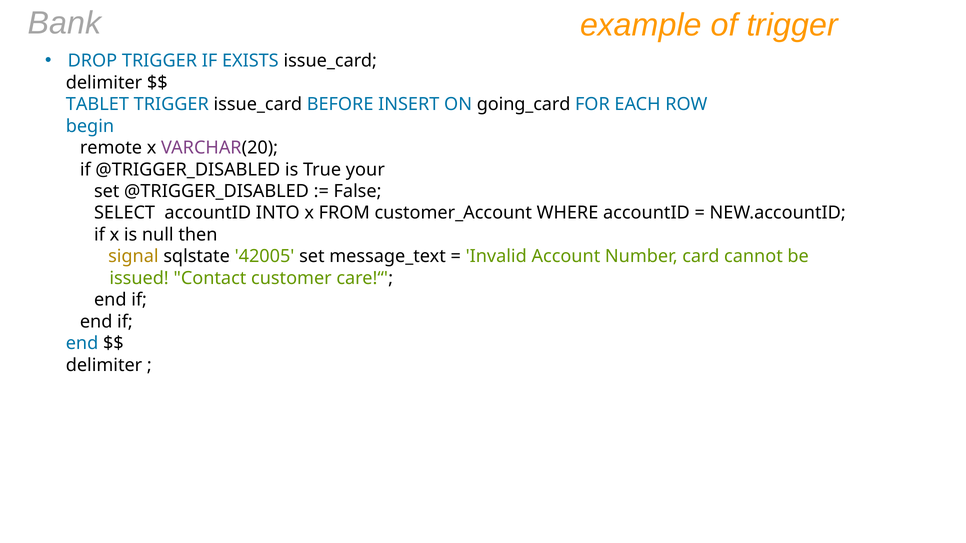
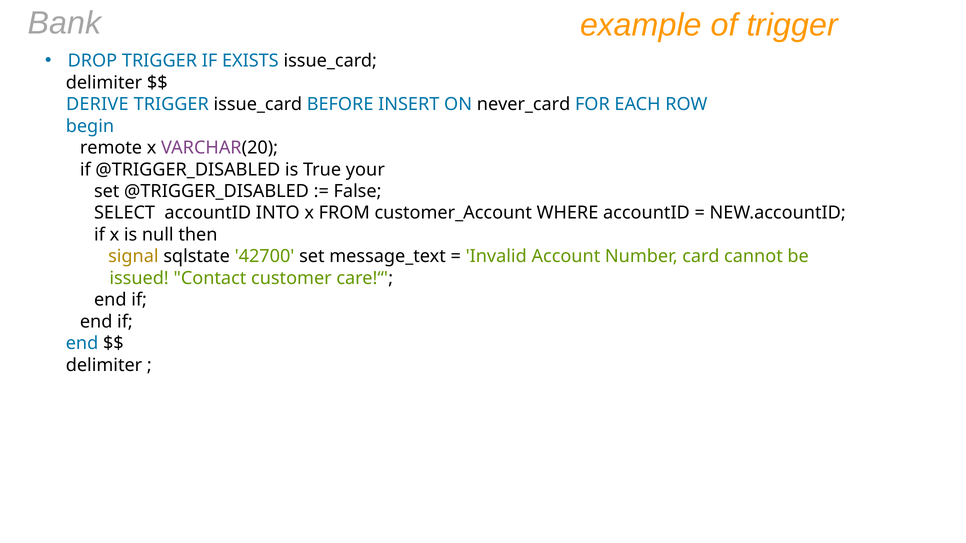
TABLET: TABLET -> DERIVE
going_card: going_card -> never_card
42005: 42005 -> 42700
